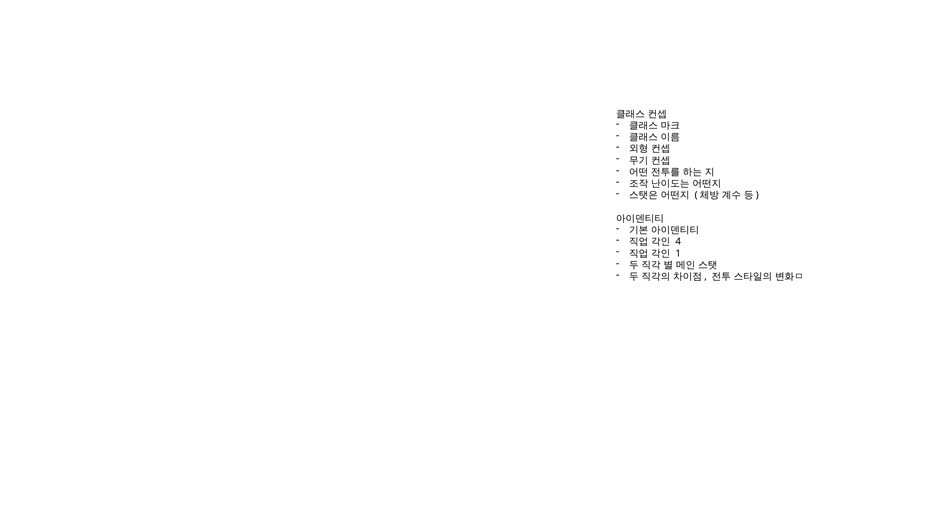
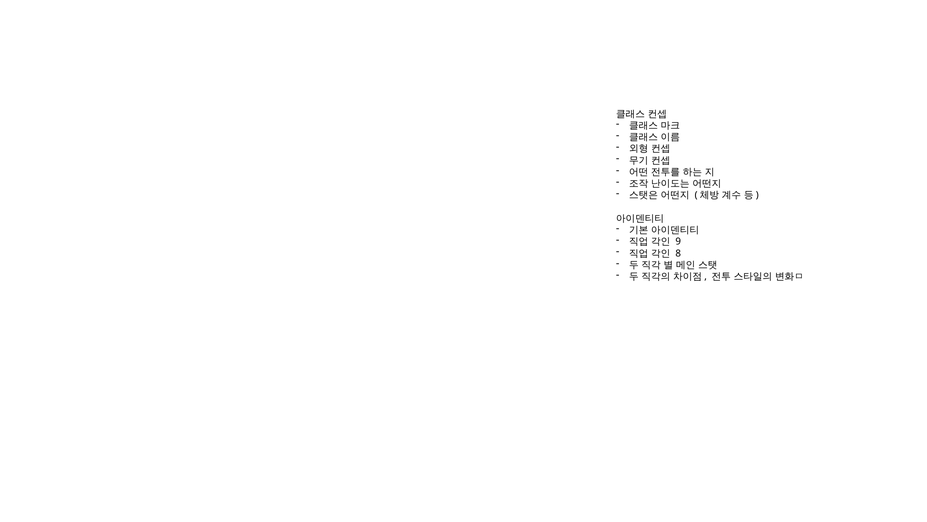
4: 4 -> 9
1: 1 -> 8
